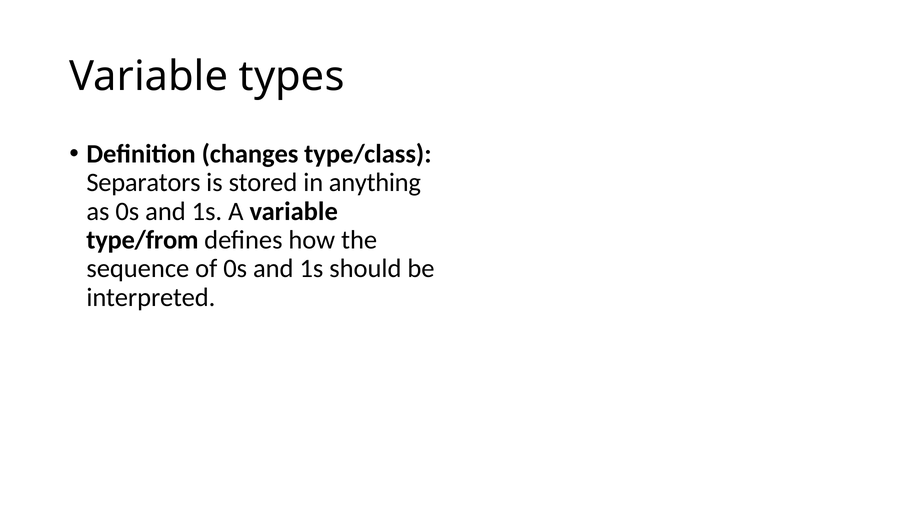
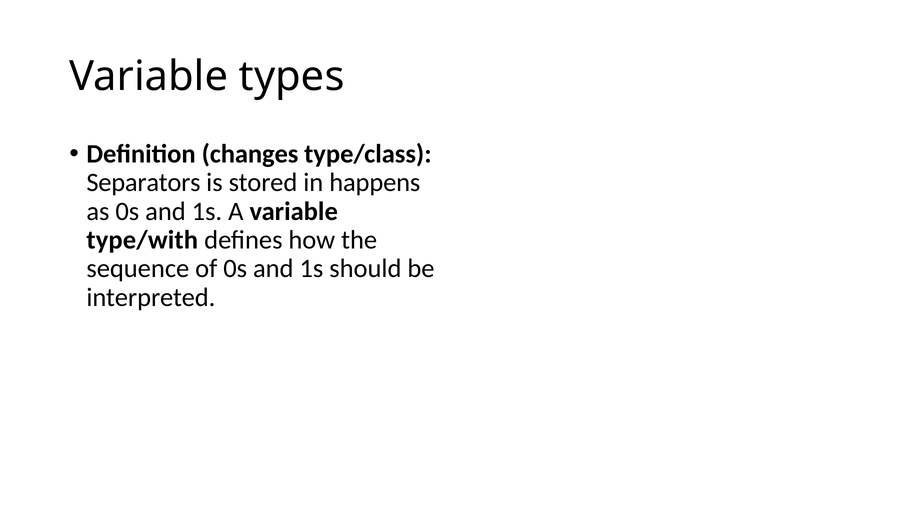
anything: anything -> happens
type/from: type/from -> type/with
